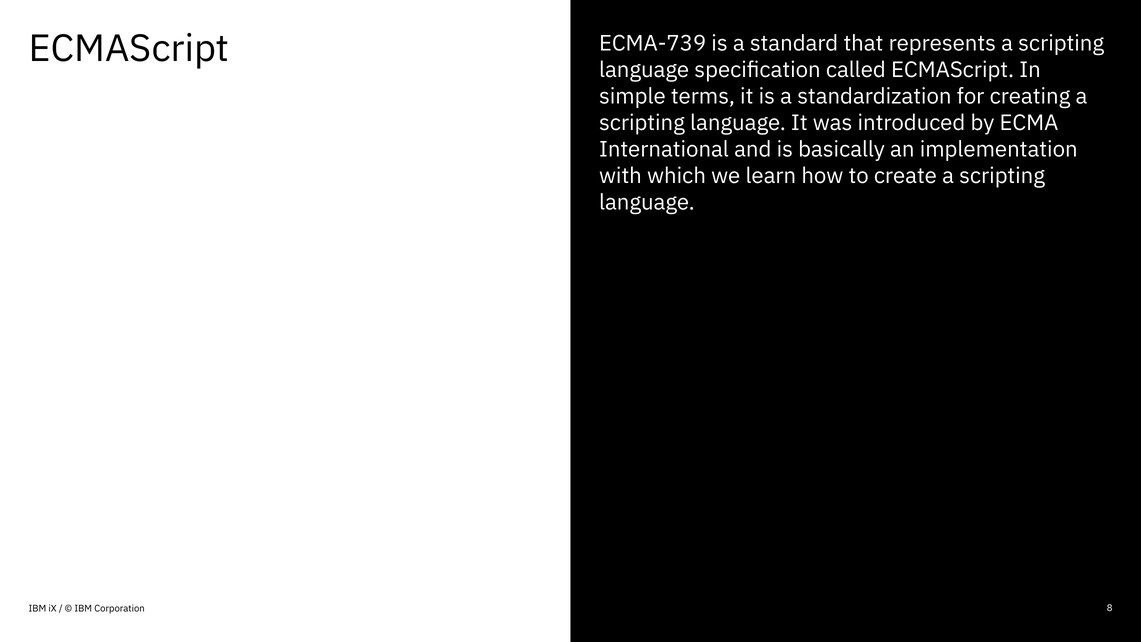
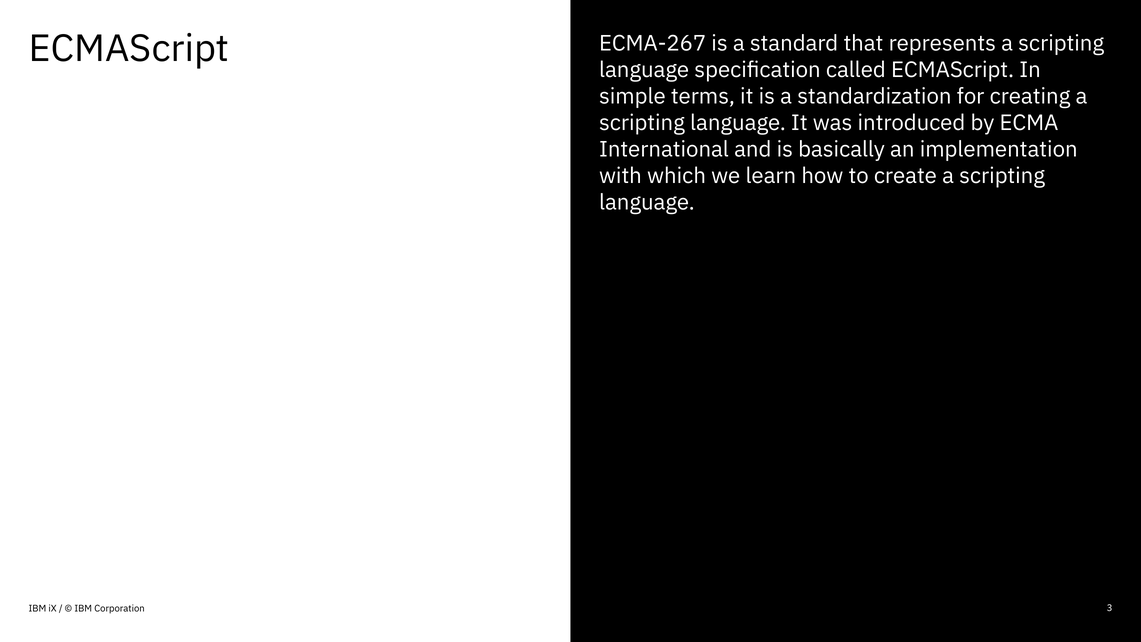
ECMA-739: ECMA-739 -> ECMA-267
8: 8 -> 3
